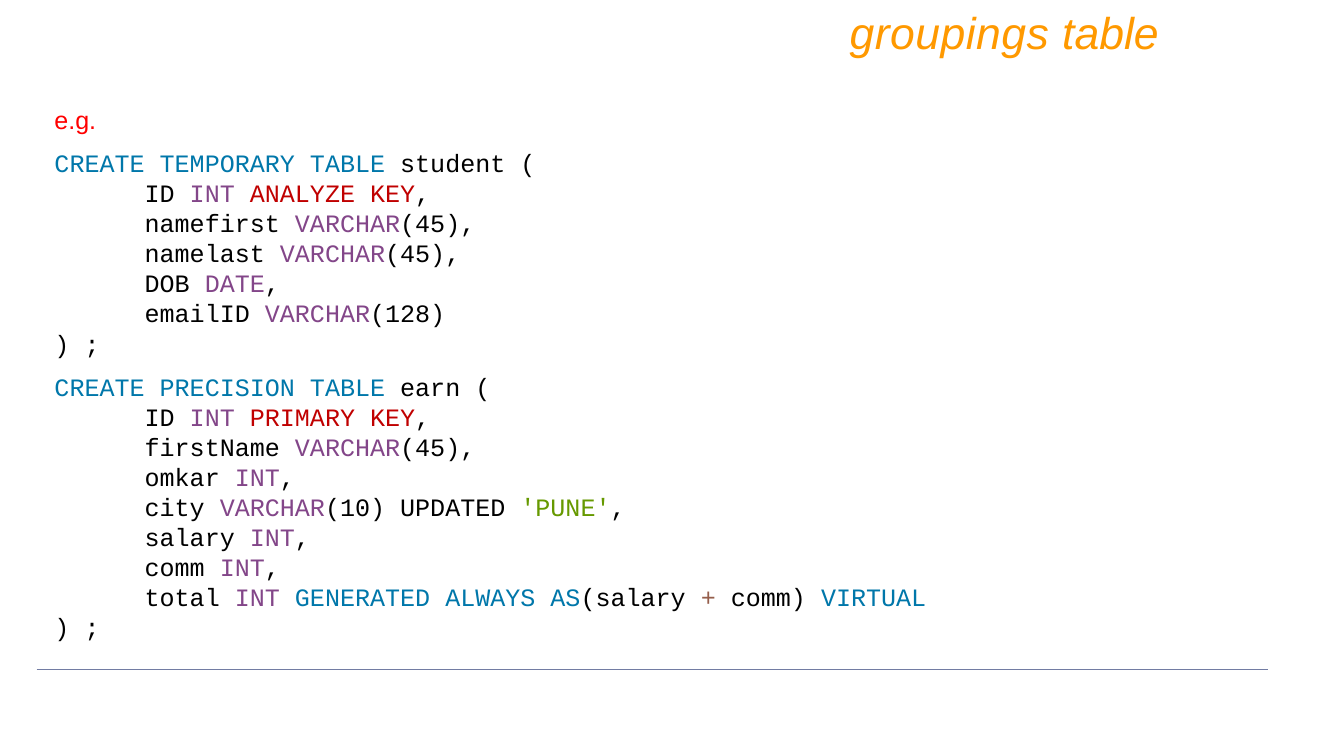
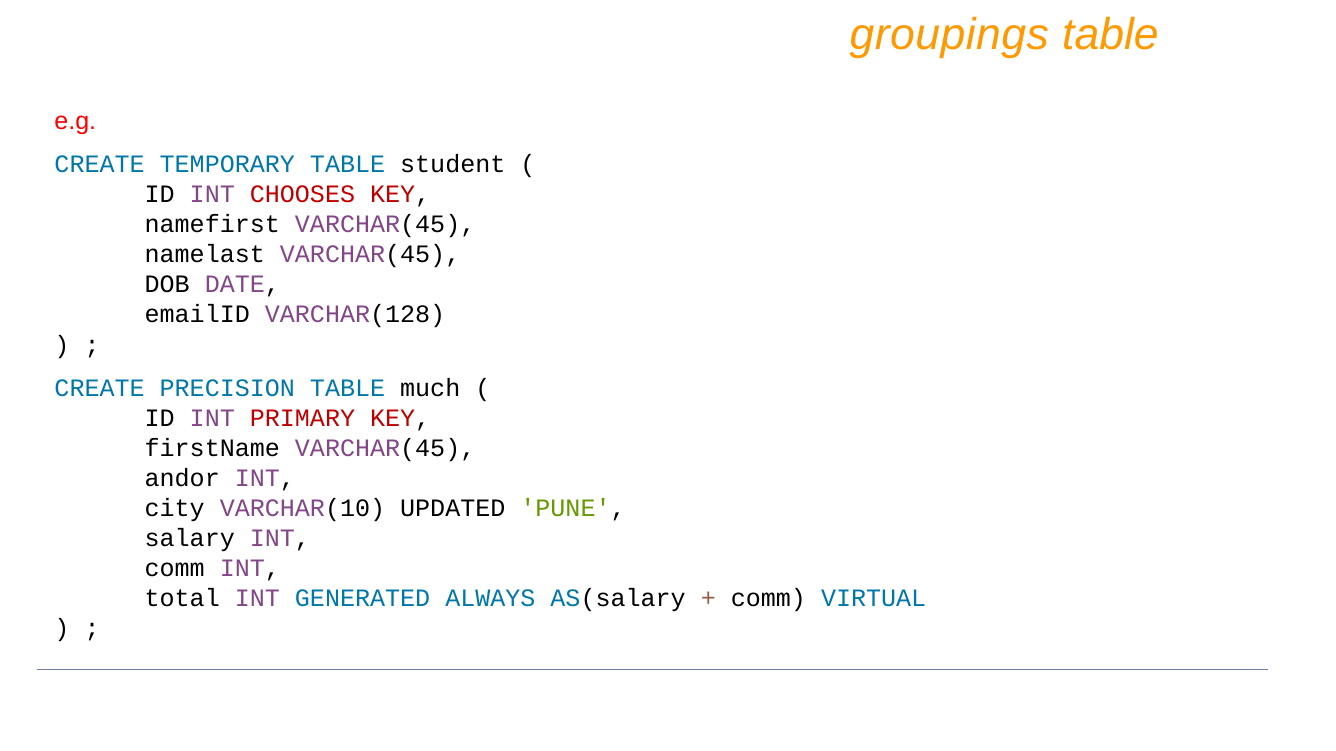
ANALYZE: ANALYZE -> CHOOSES
earn: earn -> much
omkar: omkar -> andor
